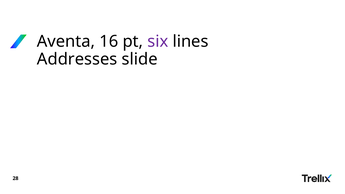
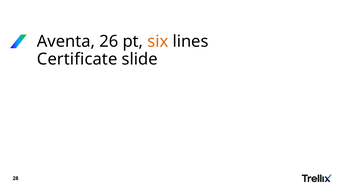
16: 16 -> 26
six colour: purple -> orange
Addresses: Addresses -> Certificate
